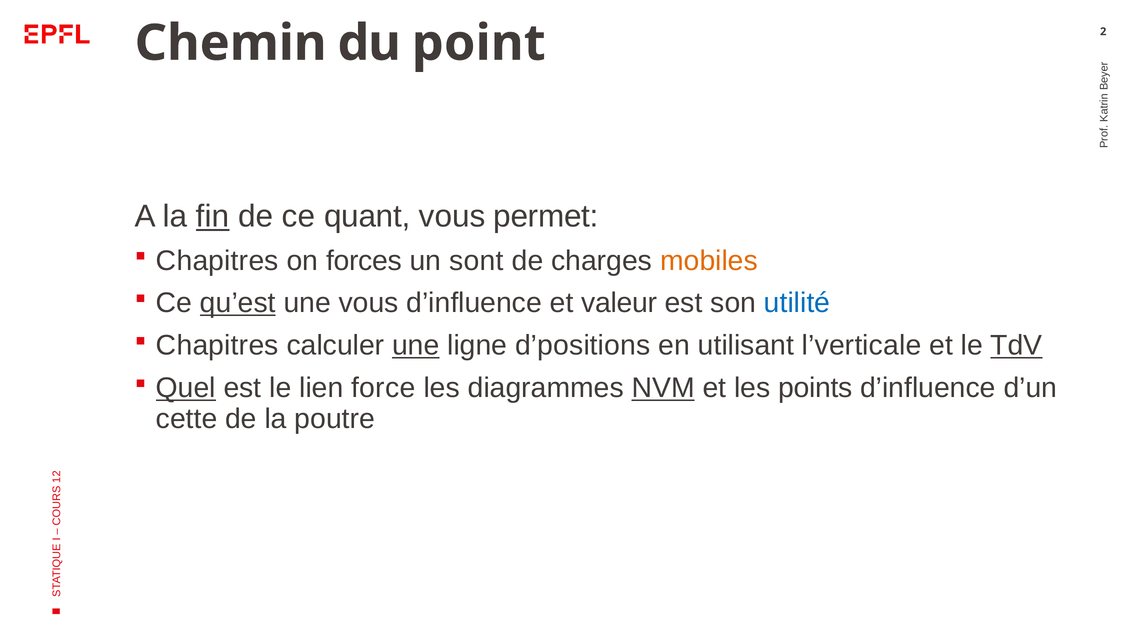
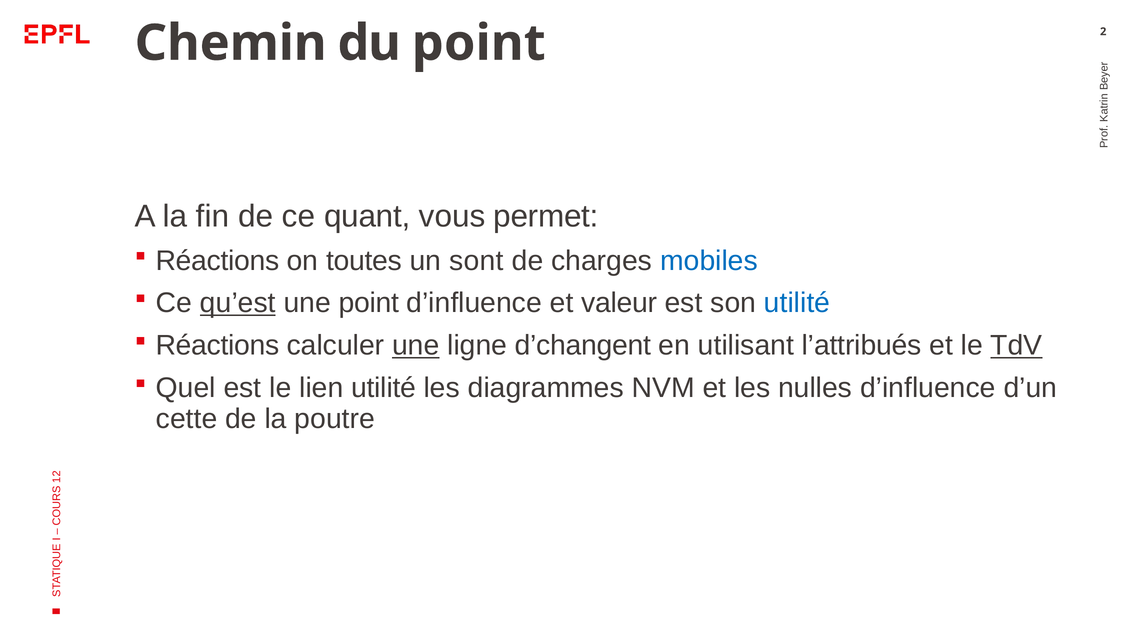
fin underline: present -> none
Chapitres at (217, 261): Chapitres -> Réactions
forces: forces -> toutes
mobiles colour: orange -> blue
une vous: vous -> point
Chapitres at (217, 346): Chapitres -> Réactions
d’positions: d’positions -> d’changent
l’verticale: l’verticale -> l’attribués
Quel underline: present -> none
lien force: force -> utilité
NVM underline: present -> none
points: points -> nulles
